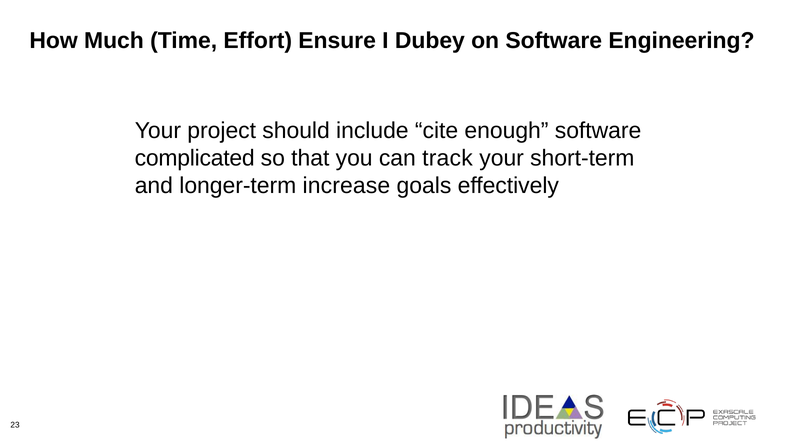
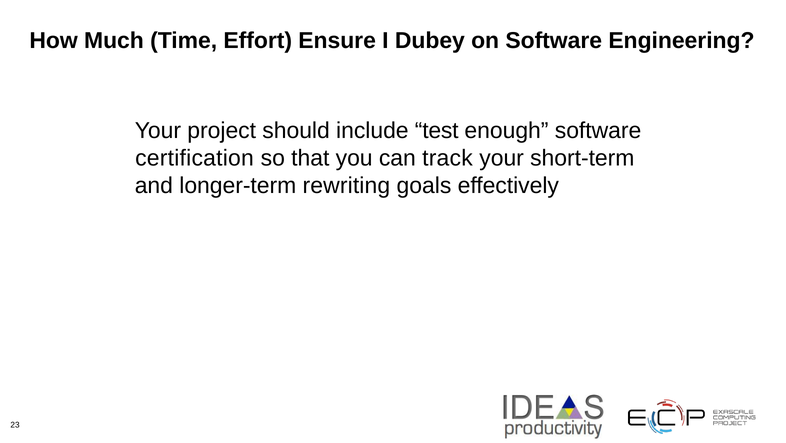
cite: cite -> test
complicated: complicated -> certification
increase: increase -> rewriting
